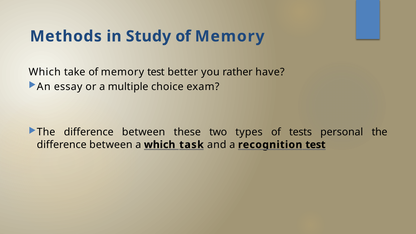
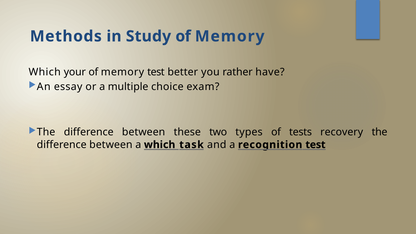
take: take -> your
personal: personal -> recovery
